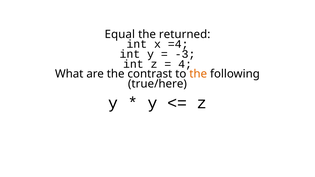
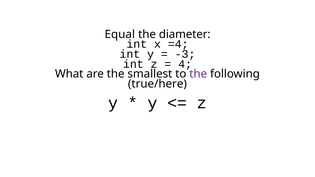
returned: returned -> diameter
contrast: contrast -> smallest
the at (198, 74) colour: orange -> purple
